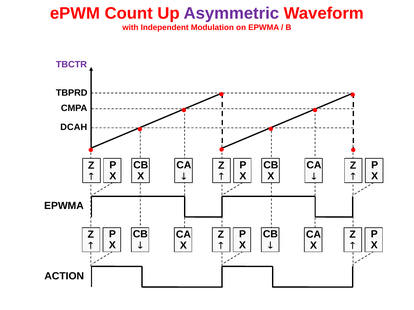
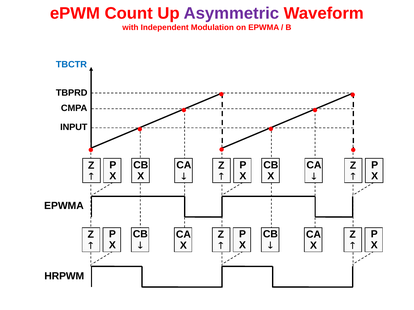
TBCTR colour: purple -> blue
DCAH: DCAH -> INPUT
ACTION: ACTION -> HRPWM
